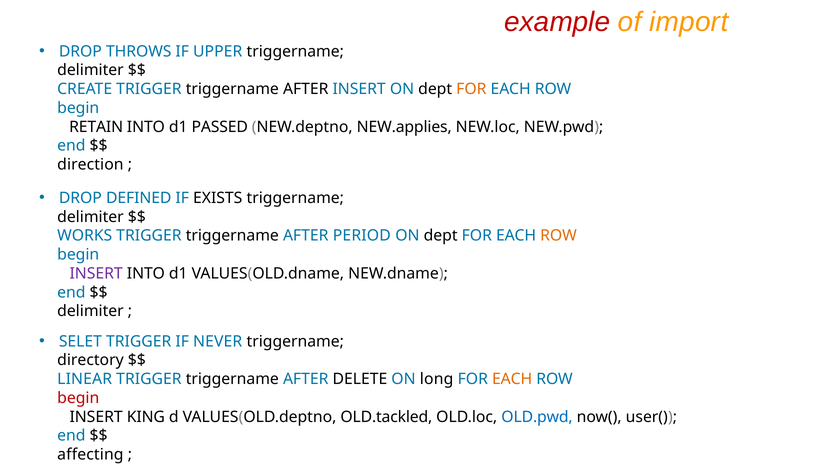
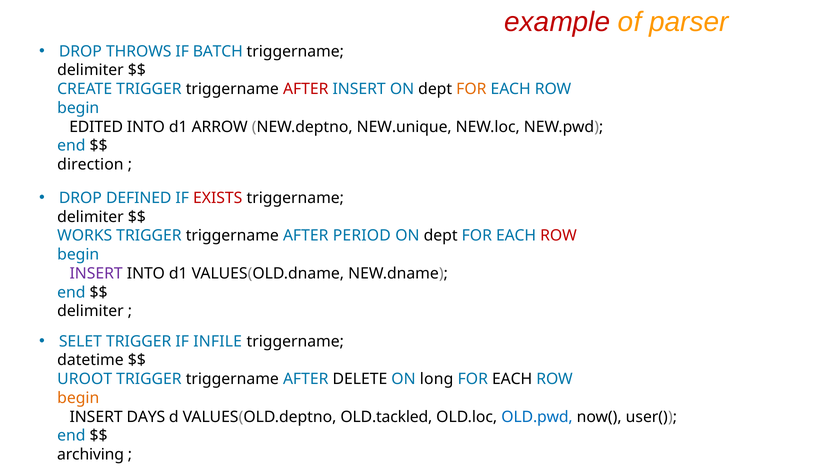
import: import -> parser
UPPER: UPPER -> BATCH
AFTER at (306, 89) colour: black -> red
RETAIN: RETAIN -> EDITED
PASSED: PASSED -> ARROW
NEW.applies: NEW.applies -> NEW.unique
EXISTS colour: black -> red
ROW at (559, 236) colour: orange -> red
NEVER: NEVER -> INFILE
directory: directory -> datetime
LINEAR: LINEAR -> UROOT
EACH at (512, 379) colour: orange -> black
begin at (78, 398) colour: red -> orange
KING: KING -> DAYS
affecting: affecting -> archiving
